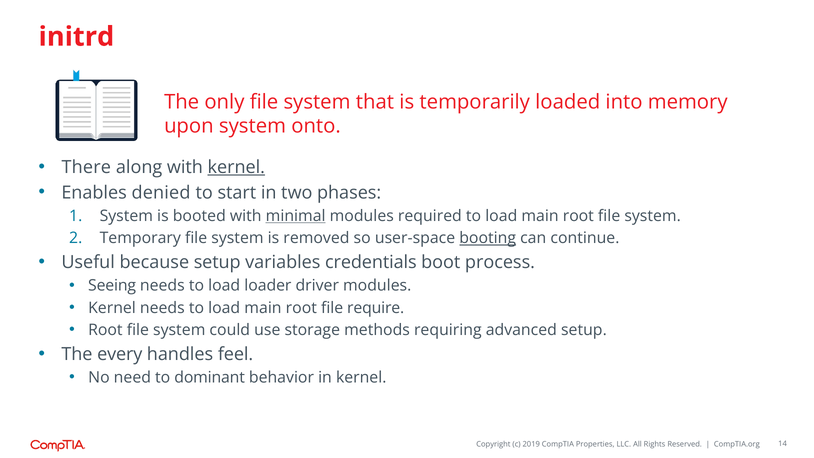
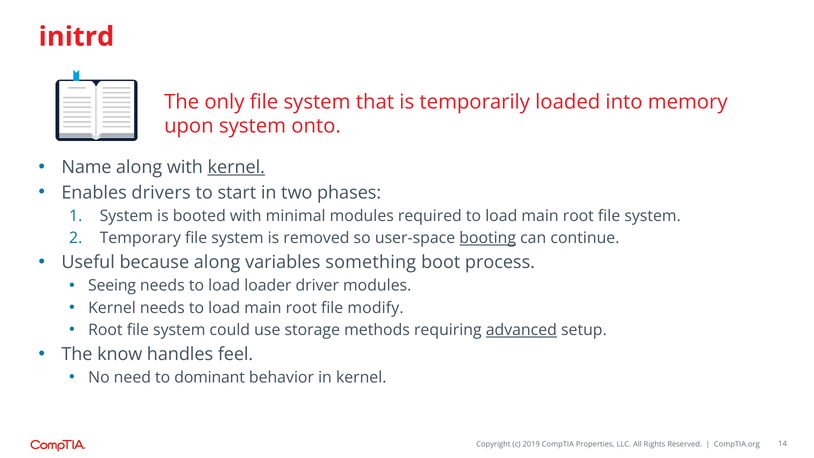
There: There -> Name
denied: denied -> drivers
minimal underline: present -> none
because setup: setup -> along
credentials: credentials -> something
require: require -> modify
advanced underline: none -> present
every: every -> know
